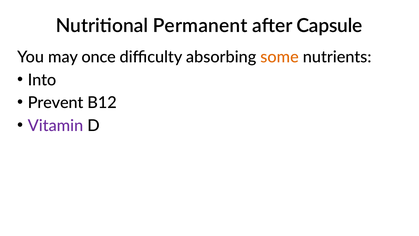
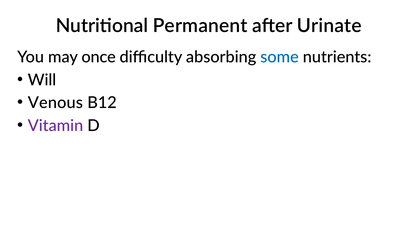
Capsule: Capsule -> Urinate
some colour: orange -> blue
Into: Into -> Will
Prevent: Prevent -> Venous
